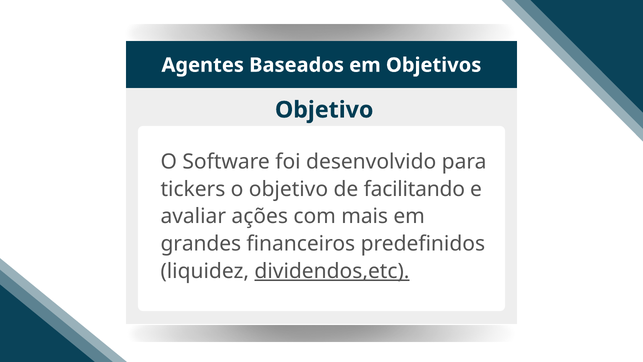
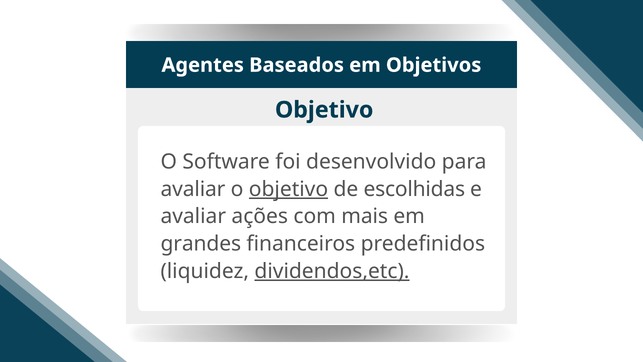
tickers at (193, 189): tickers -> avaliar
objetivo at (289, 189) underline: none -> present
facilitando: facilitando -> escolhidas
